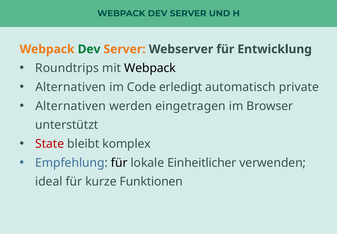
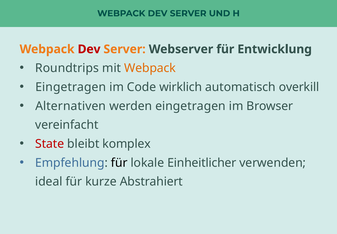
Dev at (89, 49) colour: green -> red
Webpack at (150, 68) colour: black -> orange
Alternativen at (71, 87): Alternativen -> Eingetragen
erledigt: erledigt -> wirklich
private: private -> overkill
unterstützt: unterstützt -> vereinfacht
Funktionen: Funktionen -> Abstrahiert
